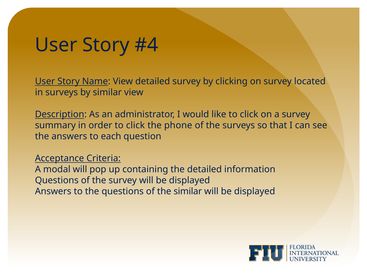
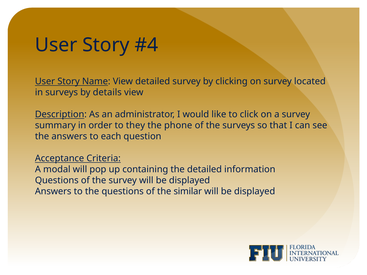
by similar: similar -> details
order to click: click -> they
